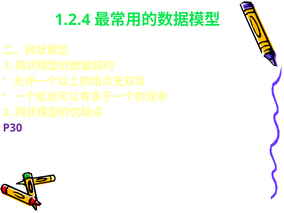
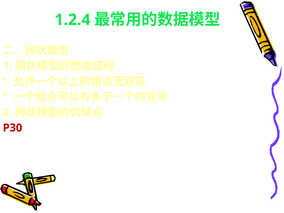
P30 colour: purple -> red
